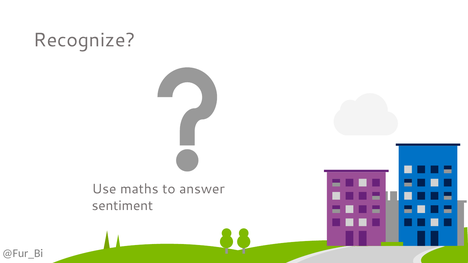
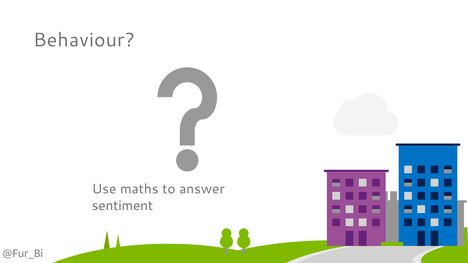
Recognize: Recognize -> Behaviour
